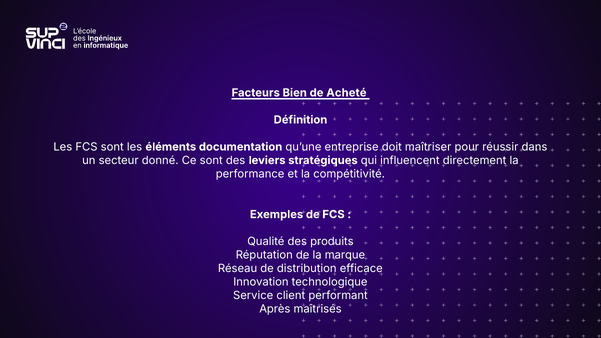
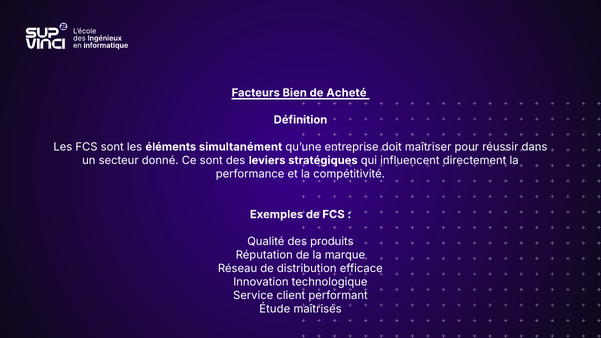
documentation: documentation -> simultanément
Après: Après -> Étude
